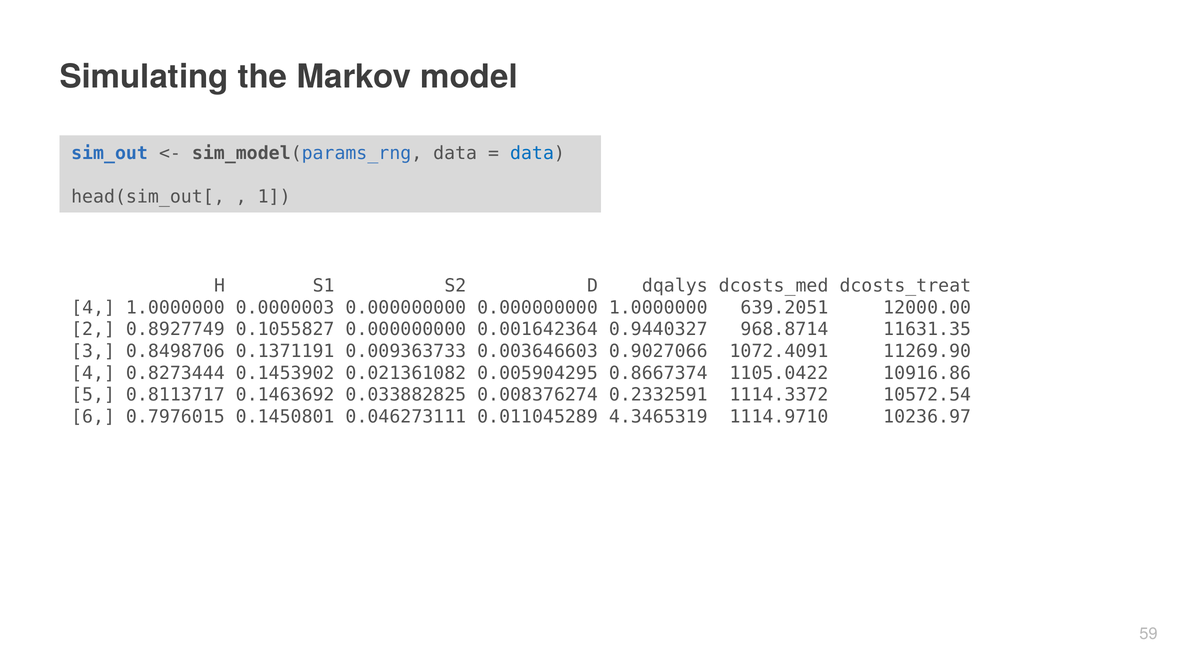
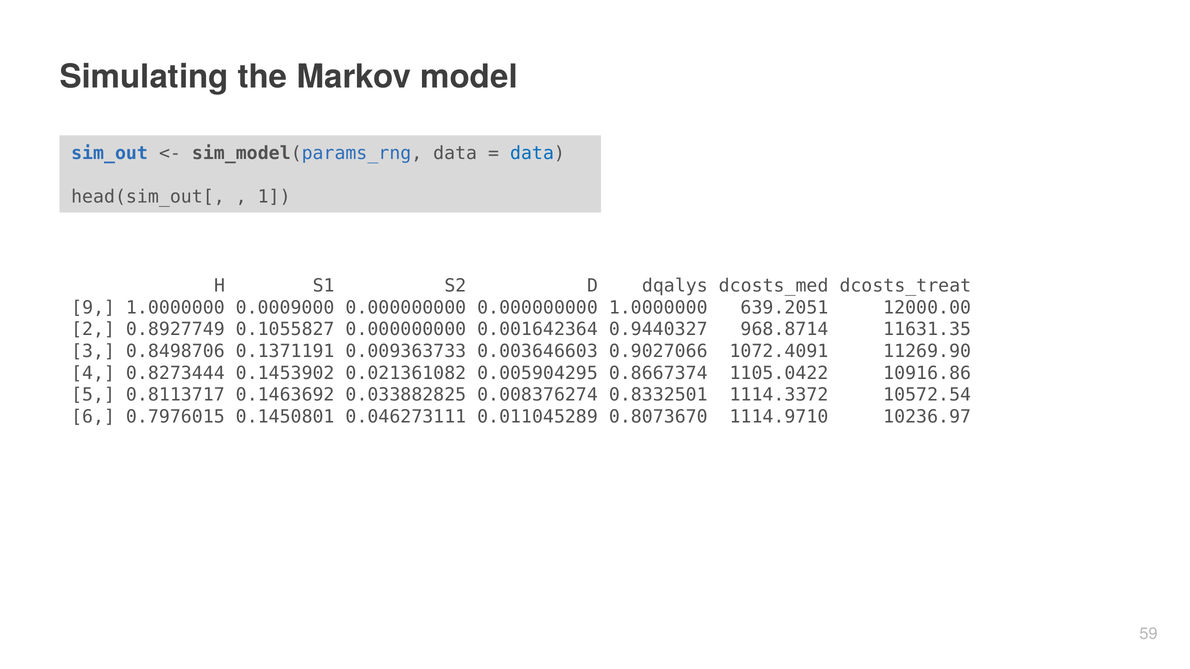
4 at (93, 308): 4 -> 9
0.0000003: 0.0000003 -> 0.0009000
0.2332591: 0.2332591 -> 0.8332501
4.3465319: 4.3465319 -> 0.8073670
